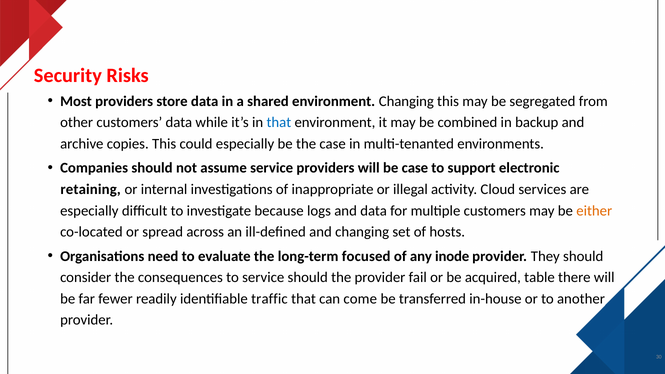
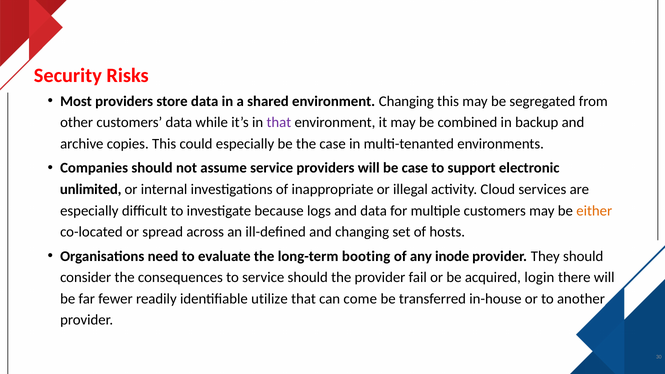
that at (279, 123) colour: blue -> purple
retaining: retaining -> unlimited
focused: focused -> booting
table: table -> login
traffic: traffic -> utilize
